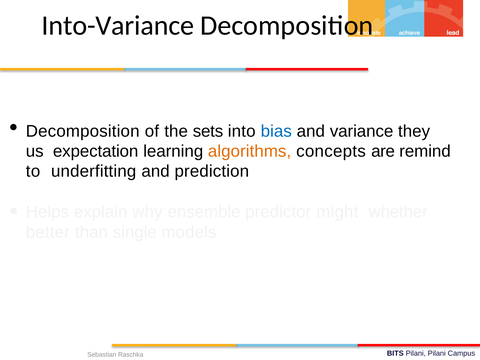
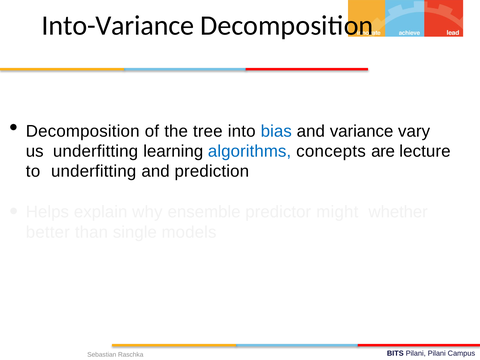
sets: sets -> tree
they: they -> vary
us expectation: expectation -> underfitting
algorithms colour: orange -> blue
remind: remind -> lecture
